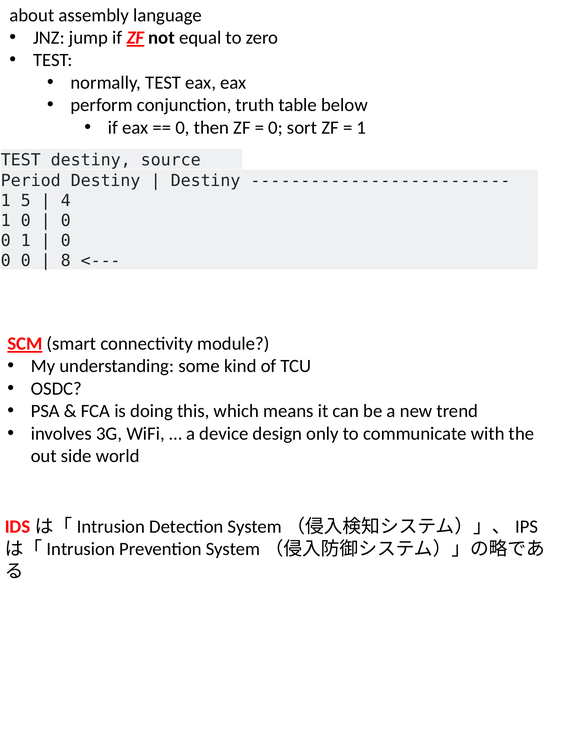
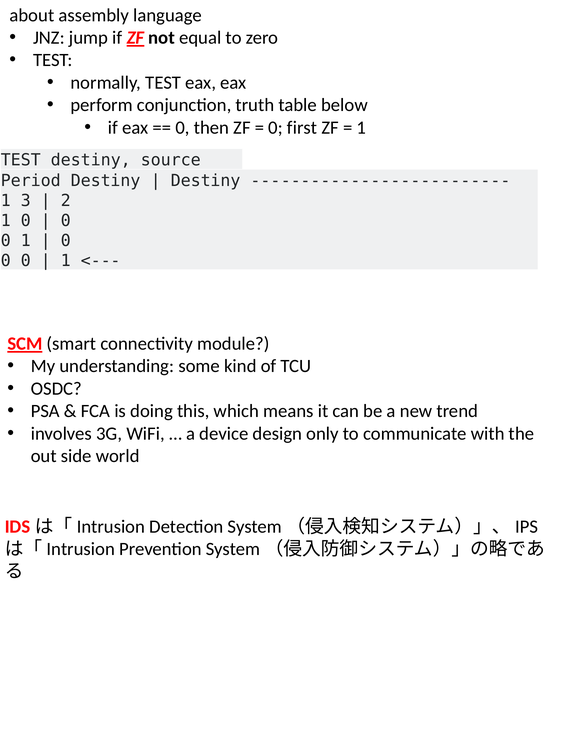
sort: sort -> first
5: 5 -> 3
4: 4 -> 2
8 at (66, 261): 8 -> 1
